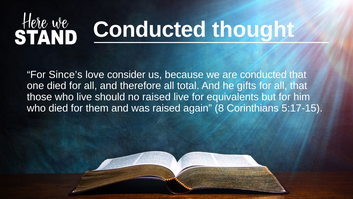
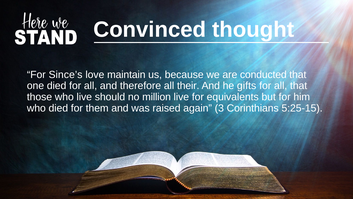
Conducted at (150, 30): Conducted -> Convinced
consider: consider -> maintain
total: total -> their
no raised: raised -> million
8: 8 -> 3
5:17-15: 5:17-15 -> 5:25-15
